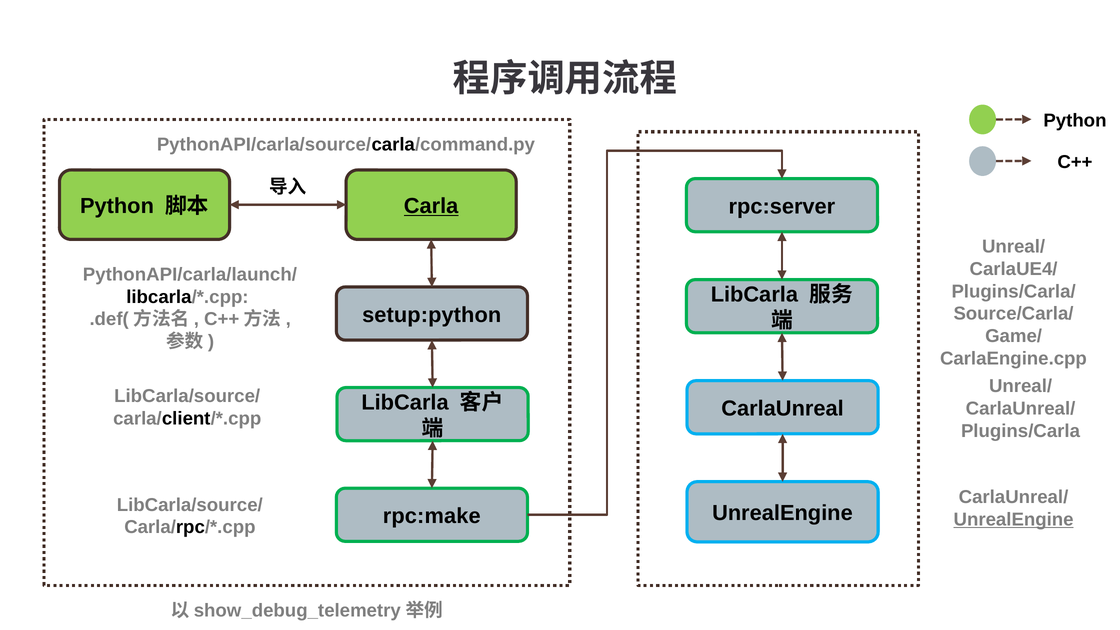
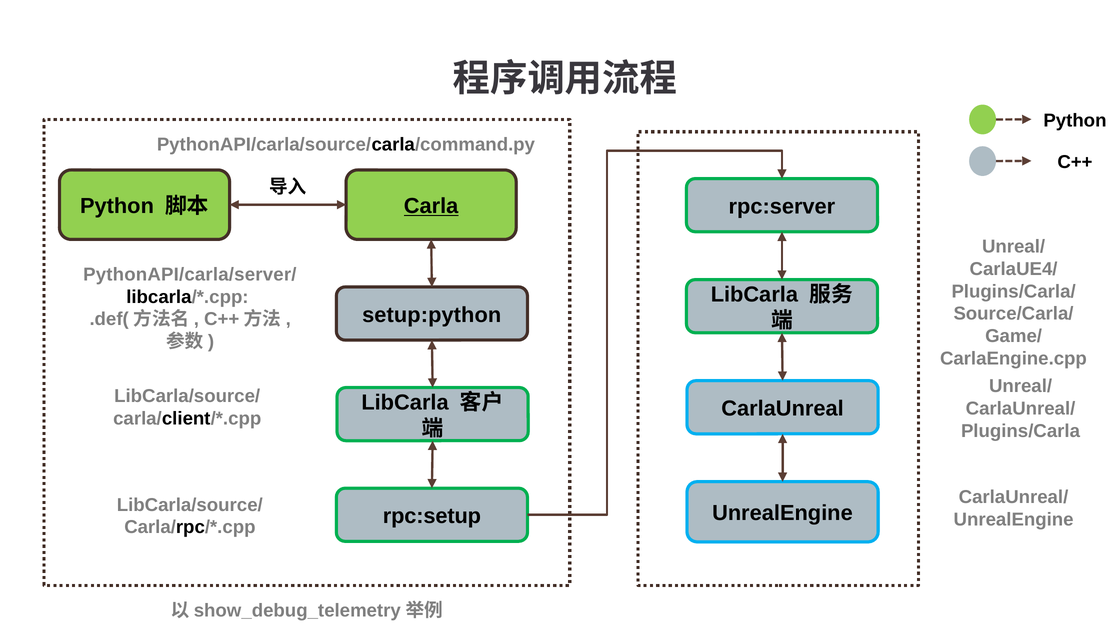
PythonAPI/carla/launch/: PythonAPI/carla/launch/ -> PythonAPI/carla/server/
rpc:make: rpc:make -> rpc:setup
UnrealEngine at (1014, 519) underline: present -> none
